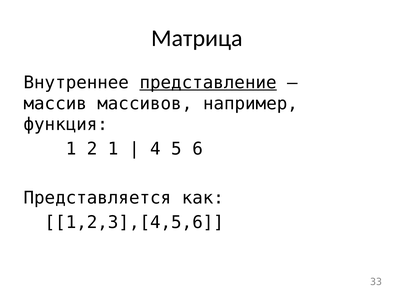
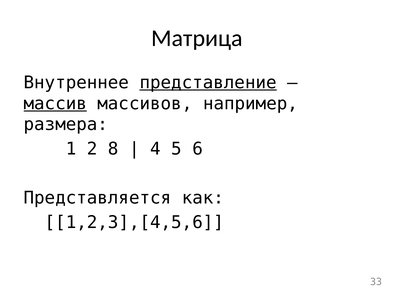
массив underline: none -> present
функция: функция -> размера
2 1: 1 -> 8
